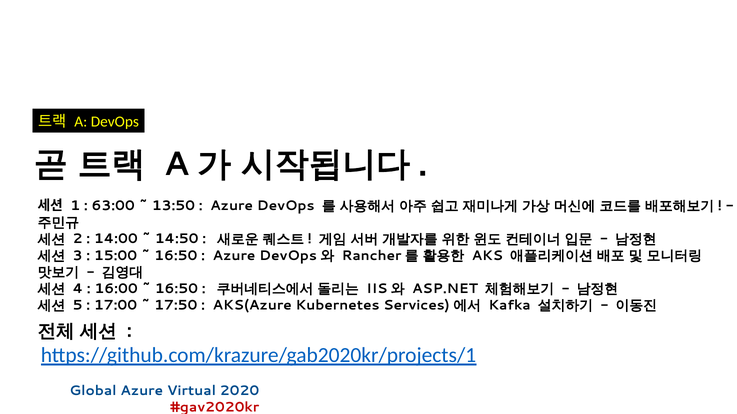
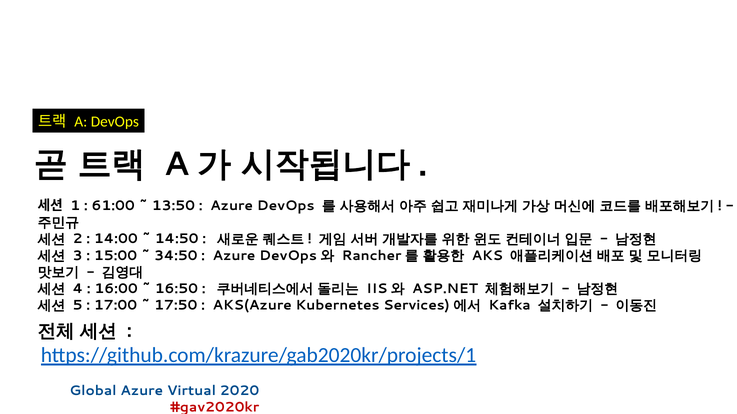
63:00: 63:00 -> 61:00
16:50 at (176, 256): 16:50 -> 34:50
